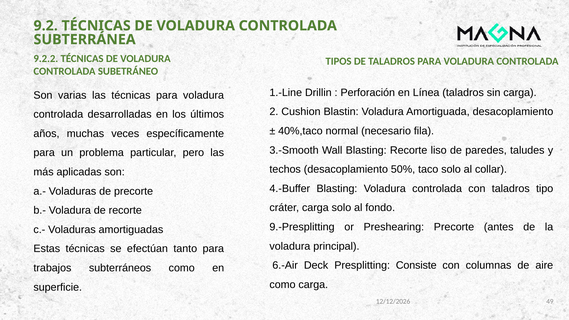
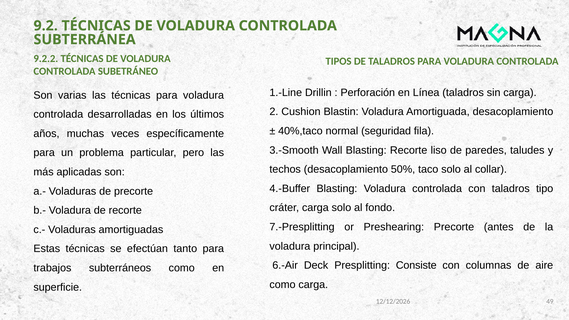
necesario: necesario -> seguridad
9.-Presplitting: 9.-Presplitting -> 7.-Presplitting
